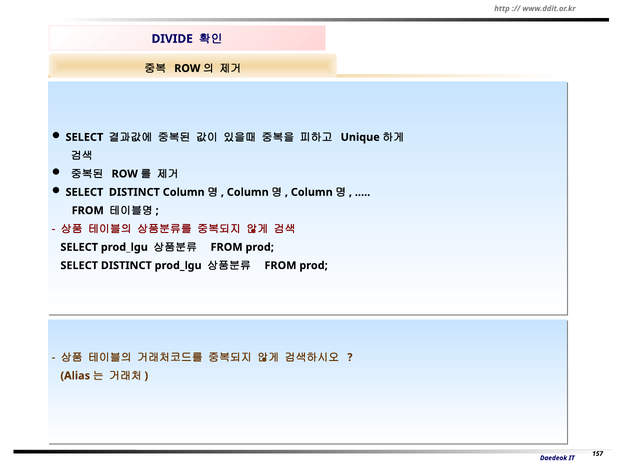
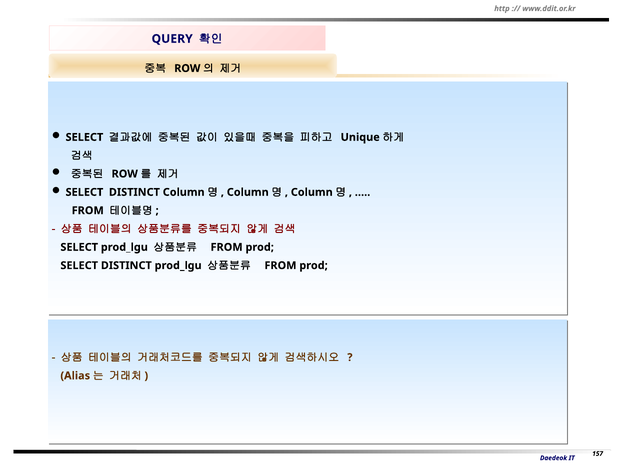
DIVIDE: DIVIDE -> QUERY
